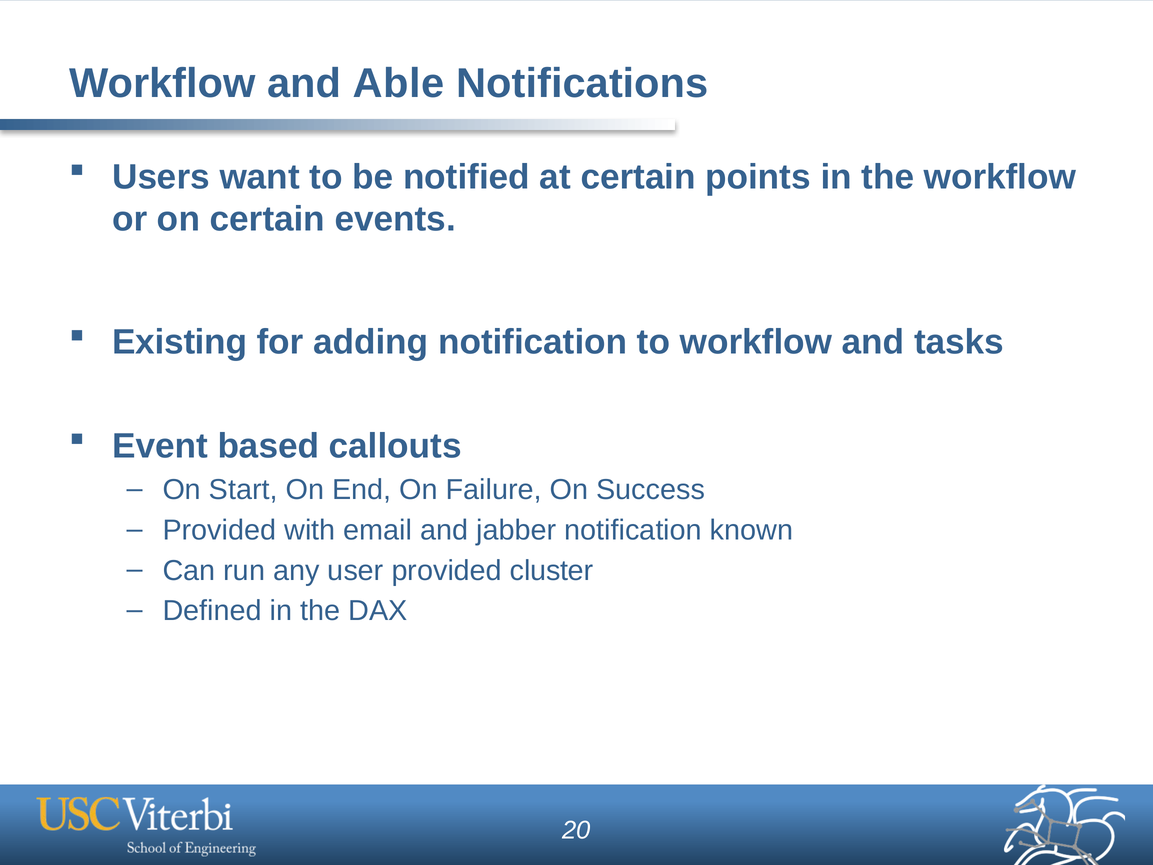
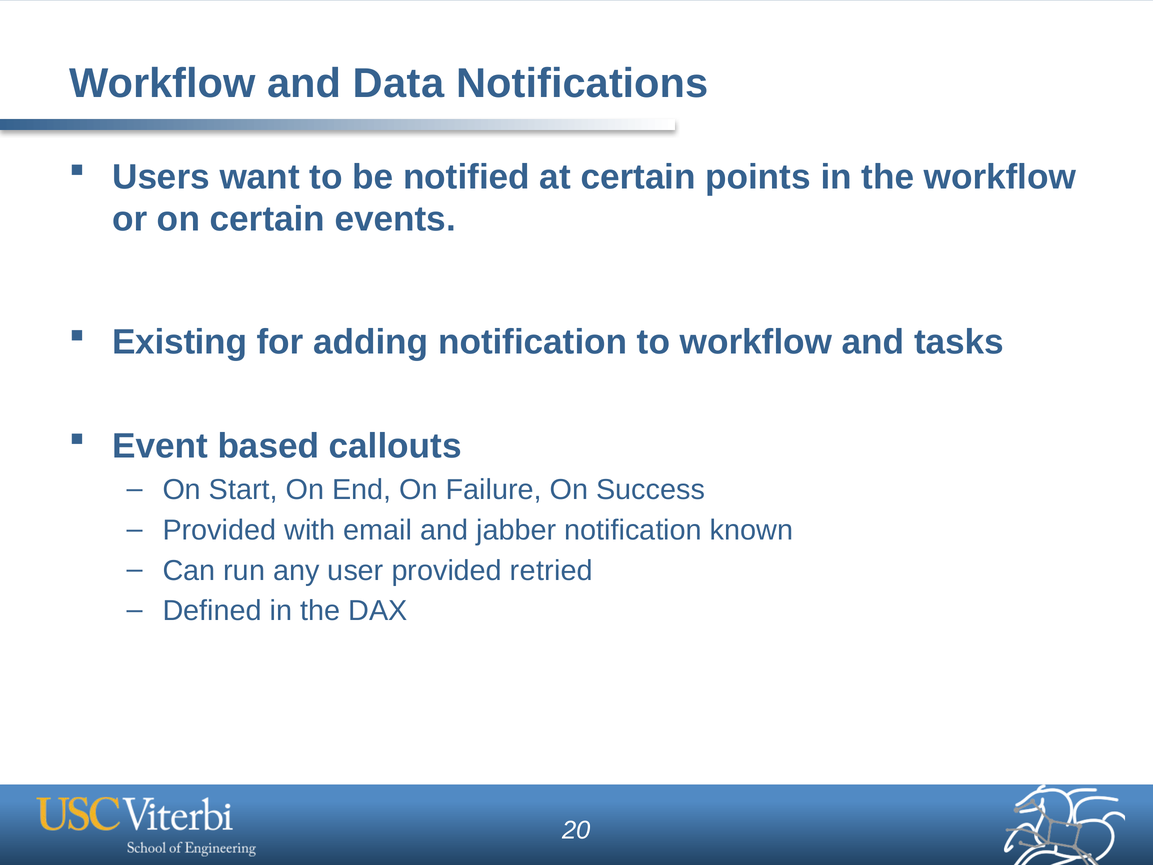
Able: Able -> Data
cluster: cluster -> retried
